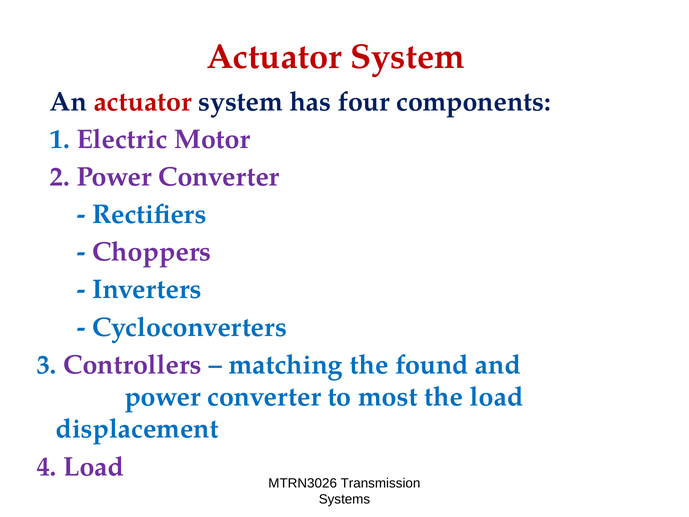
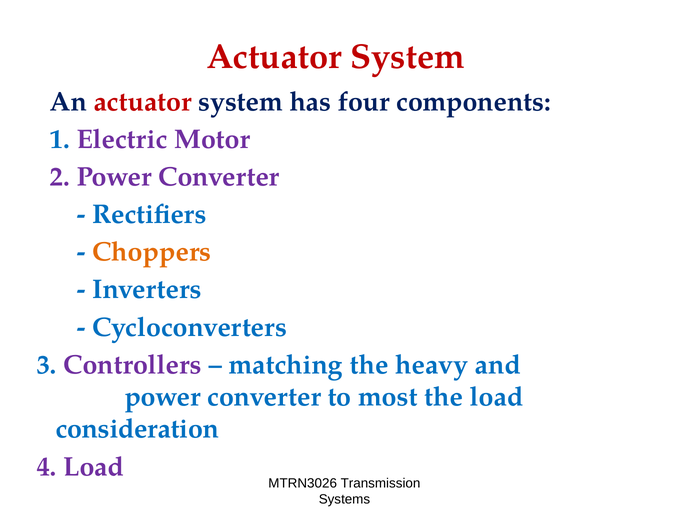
Choppers colour: purple -> orange
found: found -> heavy
displacement: displacement -> consideration
